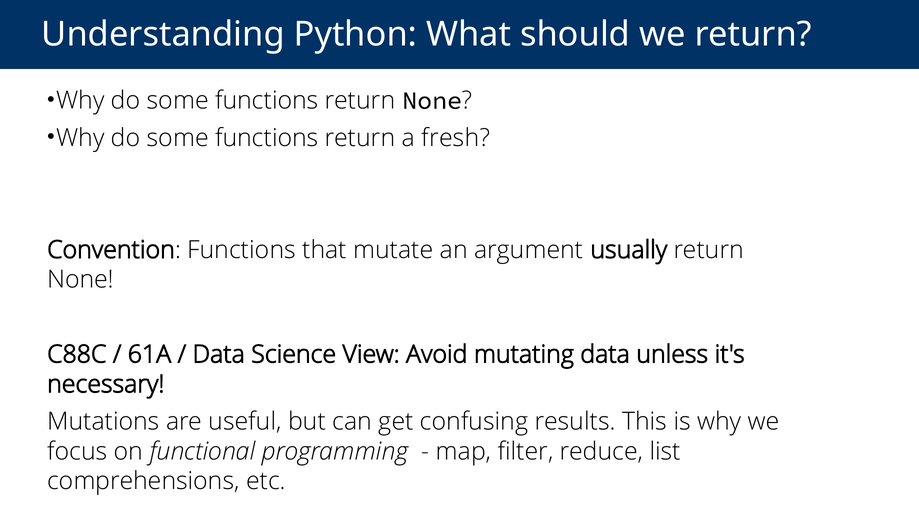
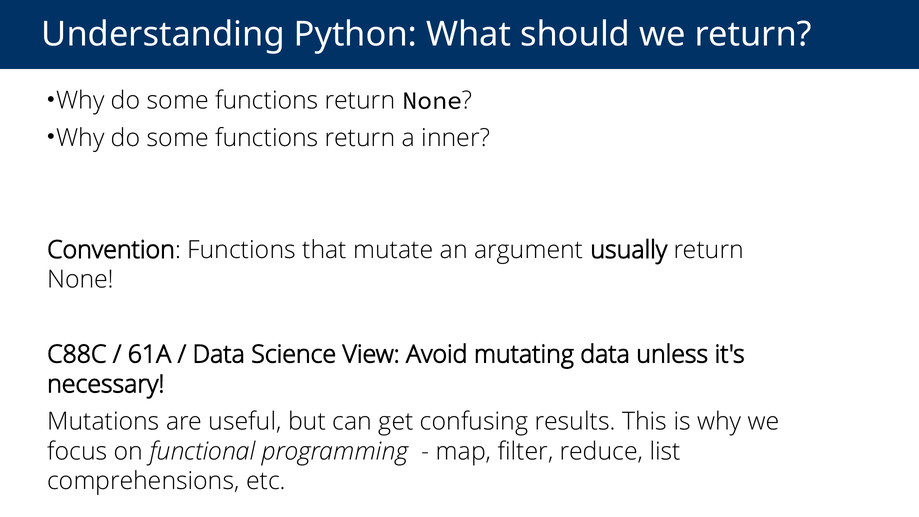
fresh: fresh -> inner
